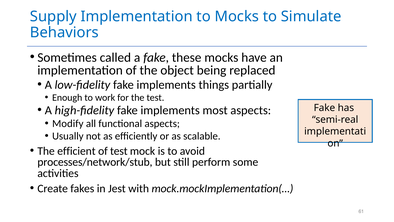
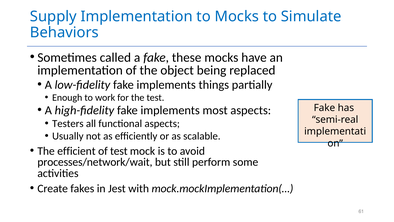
Modify: Modify -> Testers
processes/network/stub: processes/network/stub -> processes/network/wait
